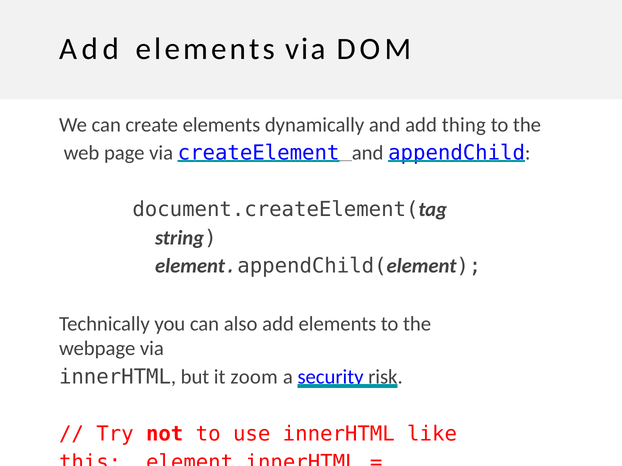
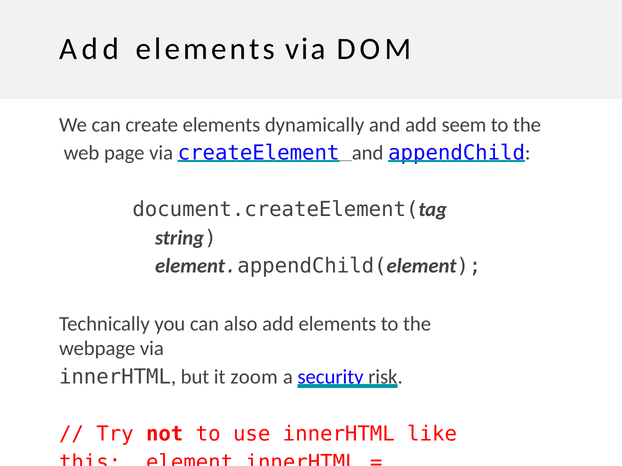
thing: thing -> seem
